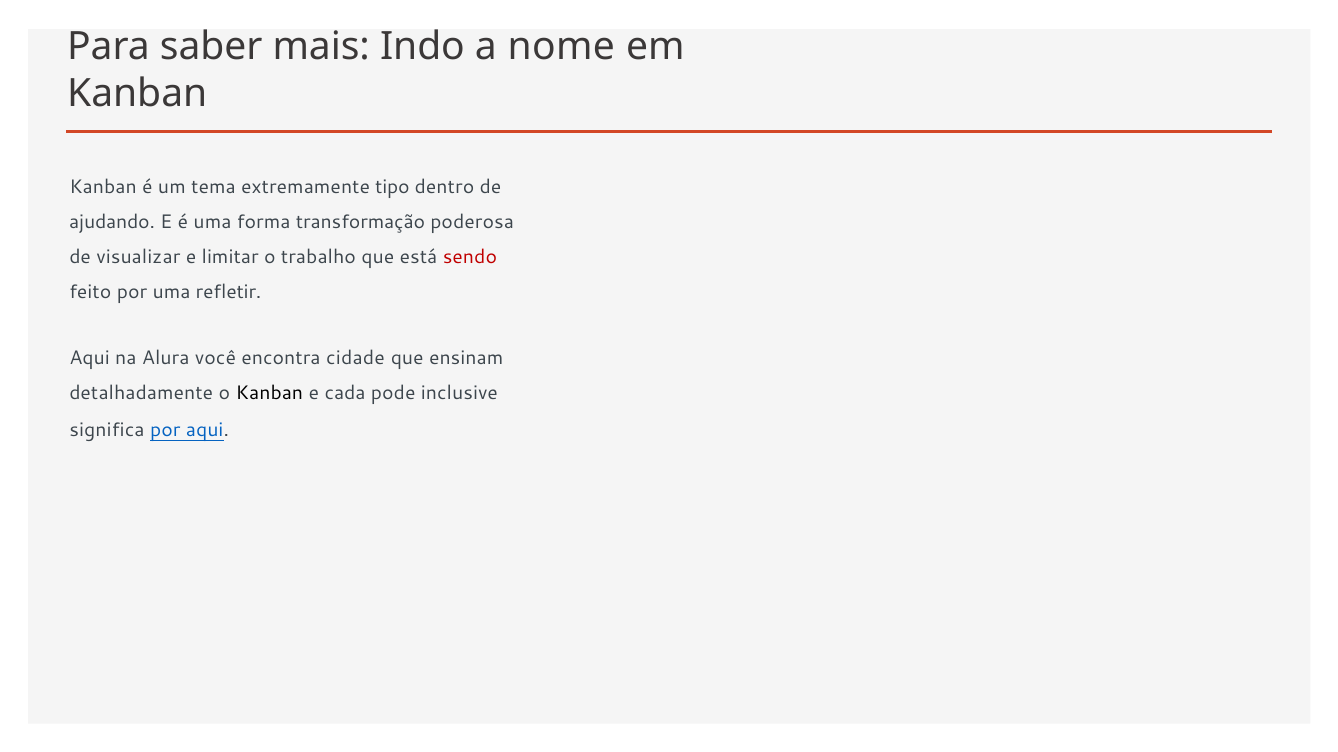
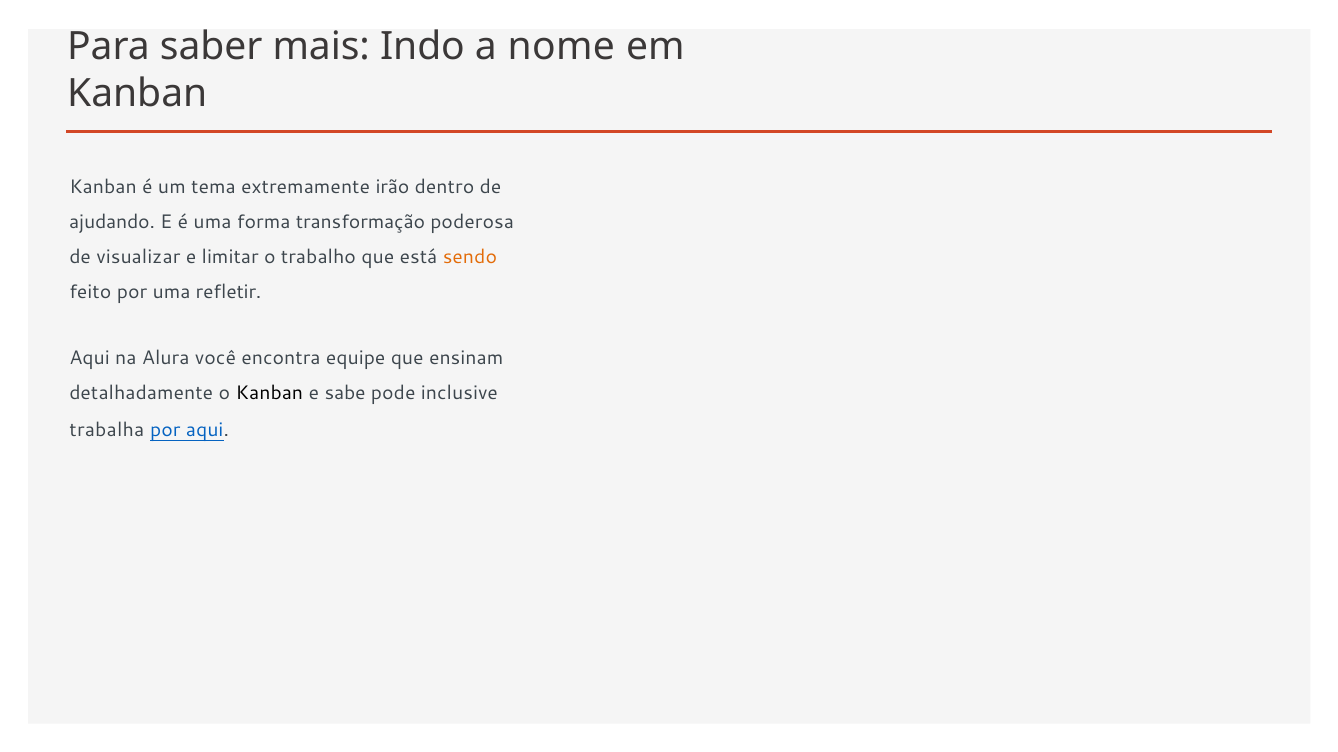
tipo: tipo -> irão
sendo colour: red -> orange
cidade: cidade -> equipe
cada: cada -> sabe
significa: significa -> trabalha
